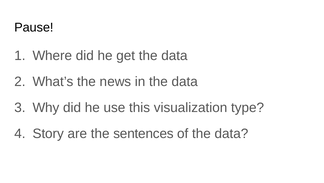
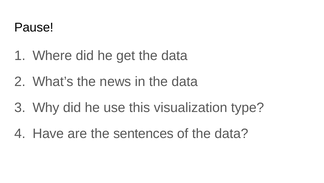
Story: Story -> Have
